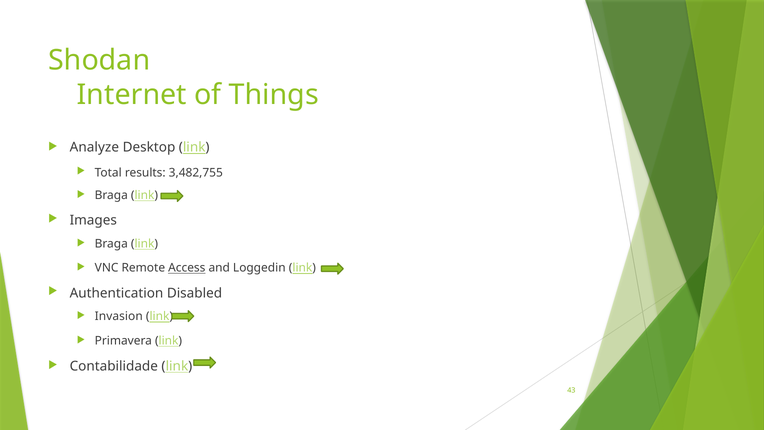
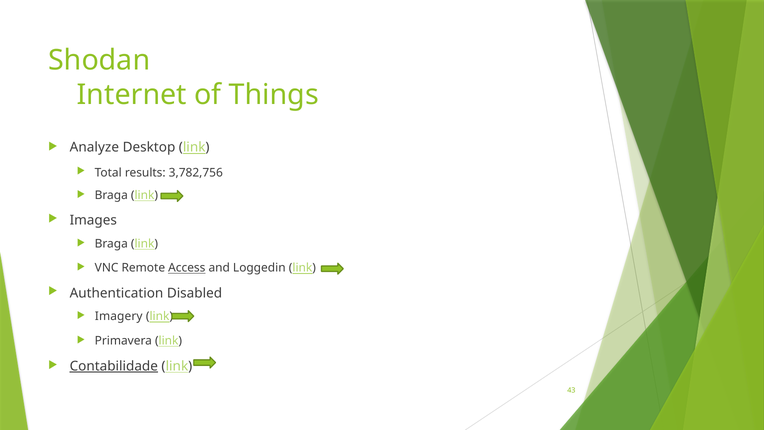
3,482,755: 3,482,755 -> 3,782,756
Invasion: Invasion -> Imagery
Contabilidade underline: none -> present
